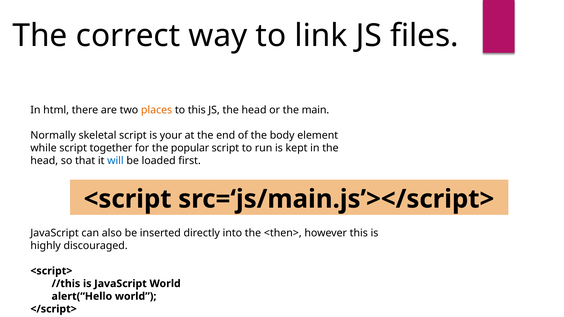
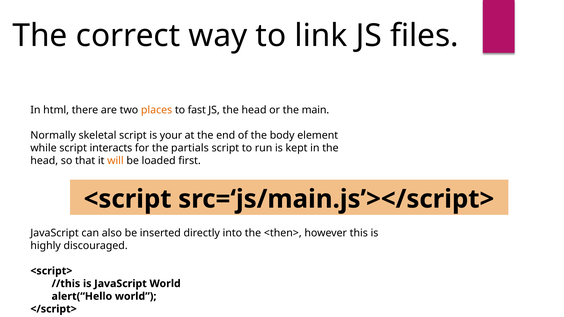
to this: this -> fast
together: together -> interacts
popular: popular -> partials
will colour: blue -> orange
